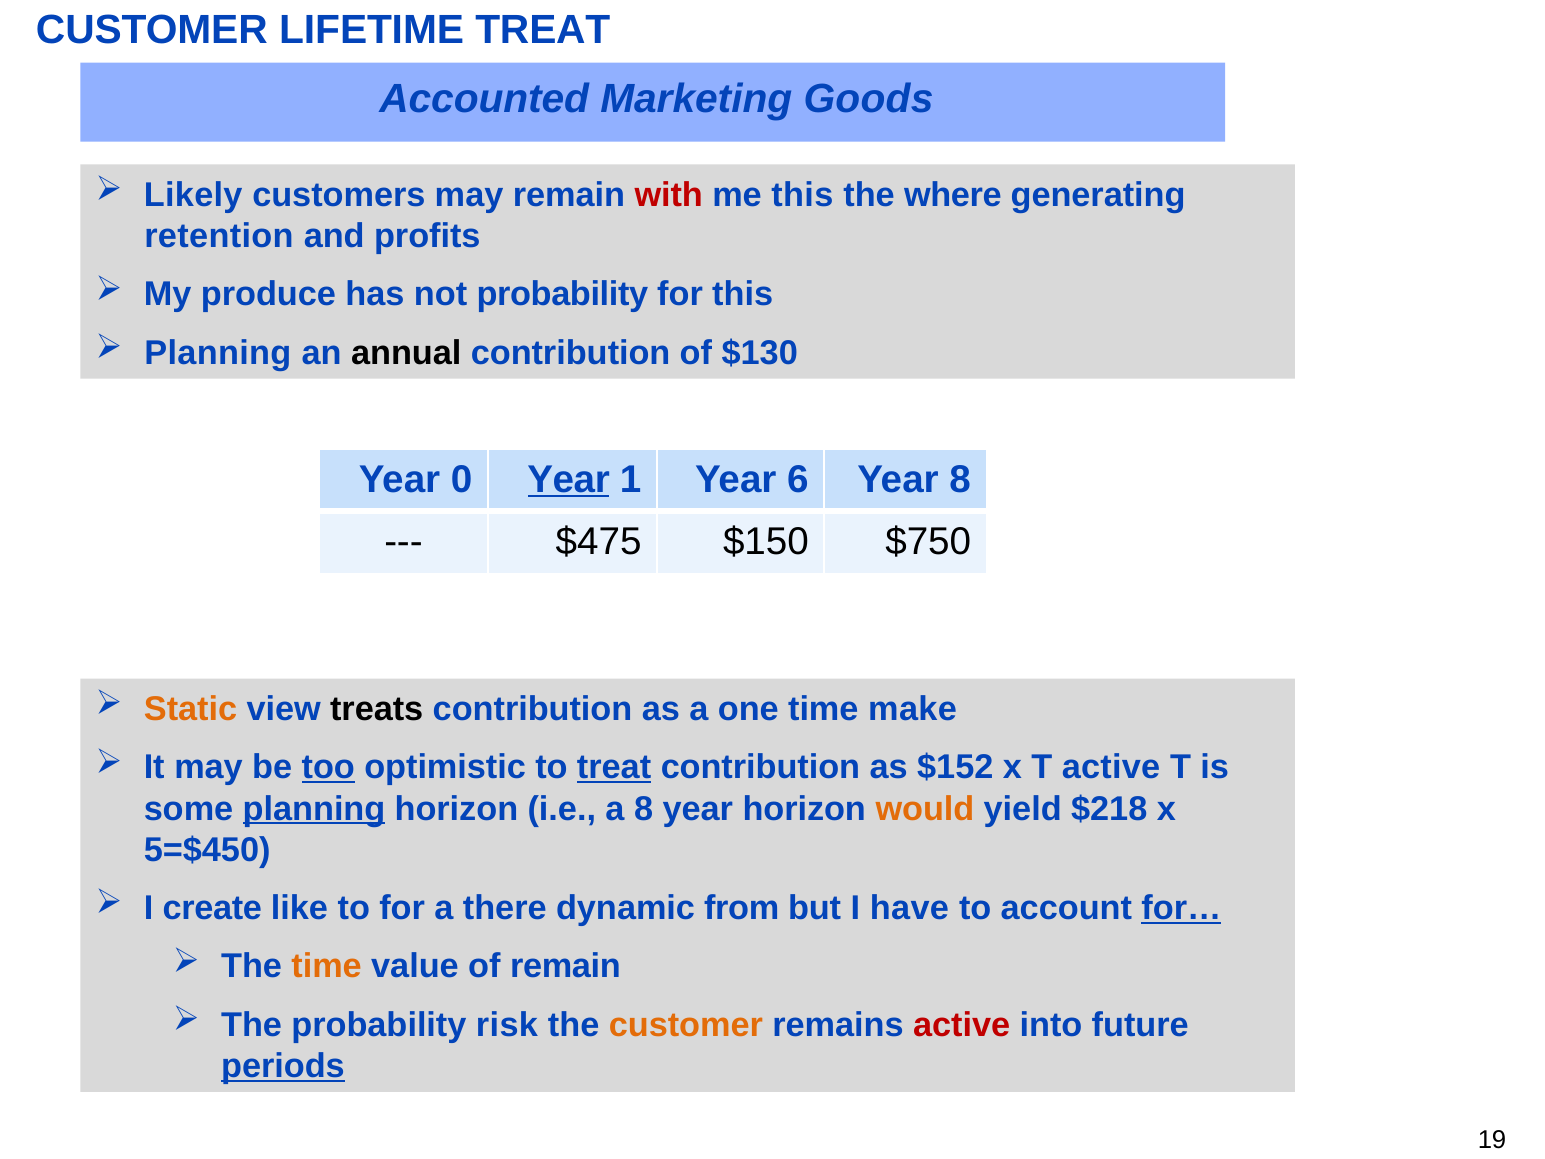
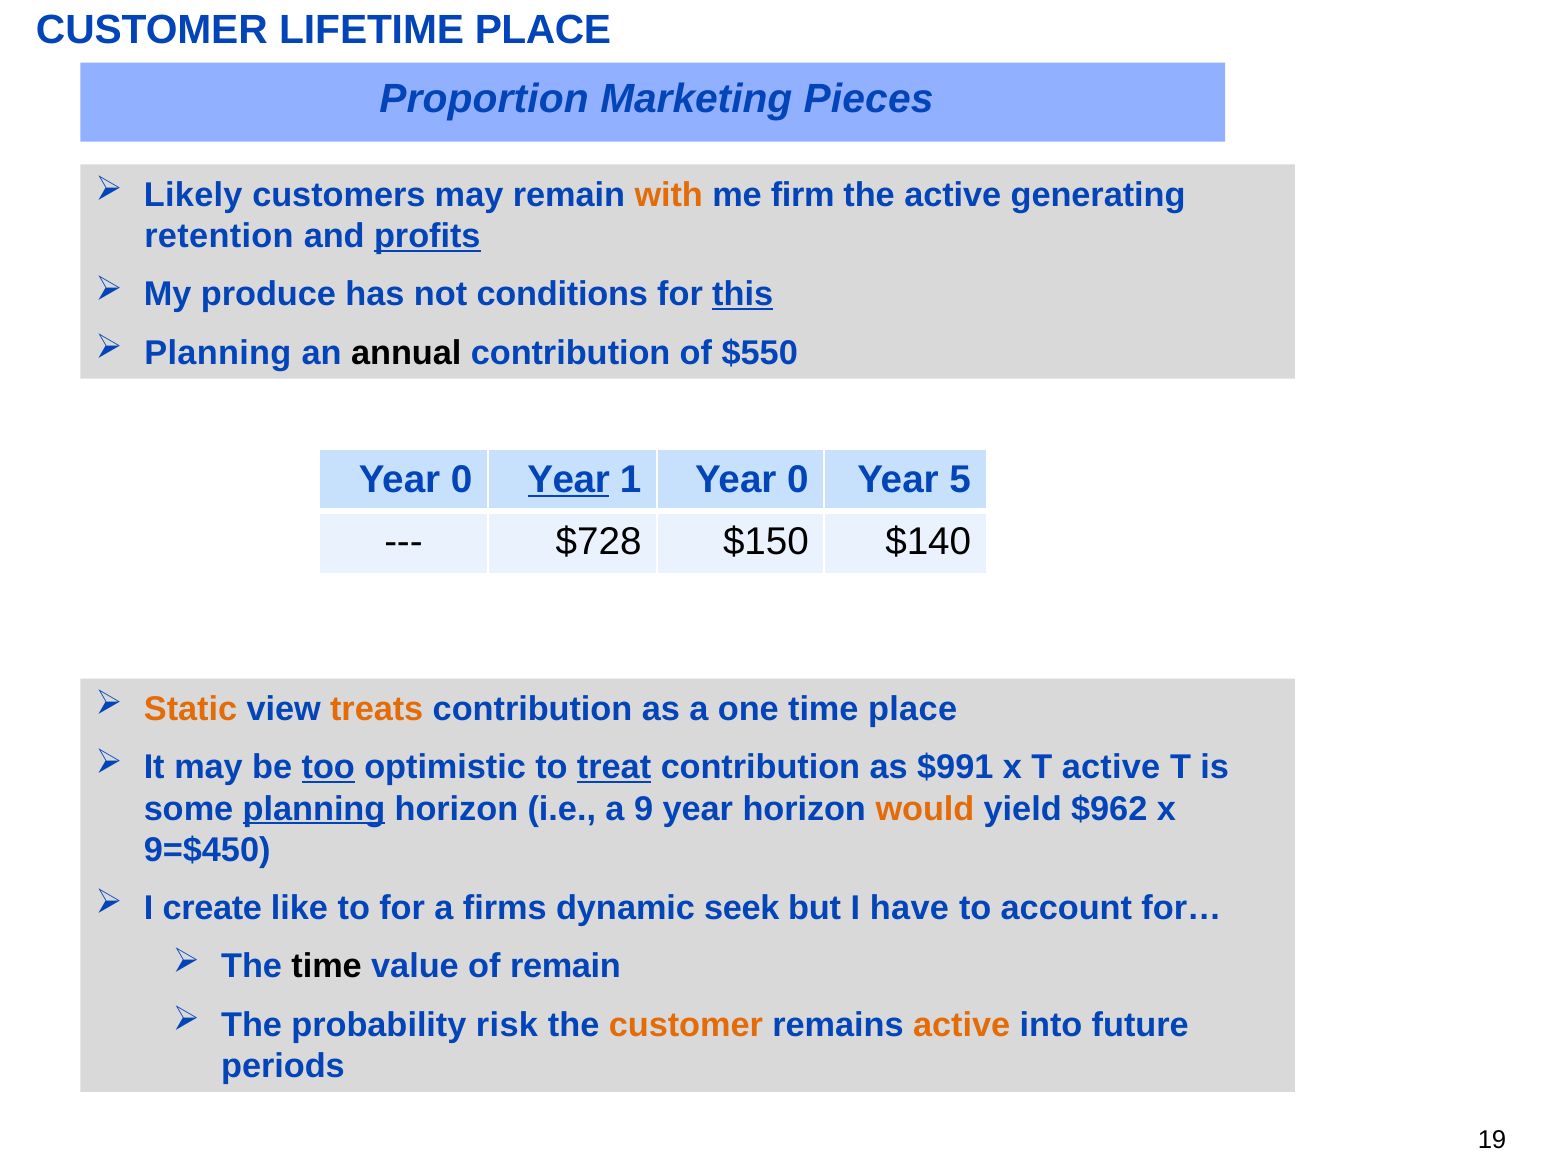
LIFETIME TREAT: TREAT -> PLACE
Accounted: Accounted -> Proportion
Goods: Goods -> Pieces
with colour: red -> orange
me this: this -> firm
the where: where -> active
profits underline: none -> present
not probability: probability -> conditions
this at (743, 294) underline: none -> present
$130: $130 -> $550
1 Year 6: 6 -> 0
Year 8: 8 -> 5
$475: $475 -> $728
$750: $750 -> $140
treats colour: black -> orange
time make: make -> place
$152: $152 -> $991
a 8: 8 -> 9
$218: $218 -> $962
5=$450: 5=$450 -> 9=$450
there: there -> firms
from: from -> seek
for… underline: present -> none
time at (327, 966) colour: orange -> black
active at (962, 1025) colour: red -> orange
periods underline: present -> none
